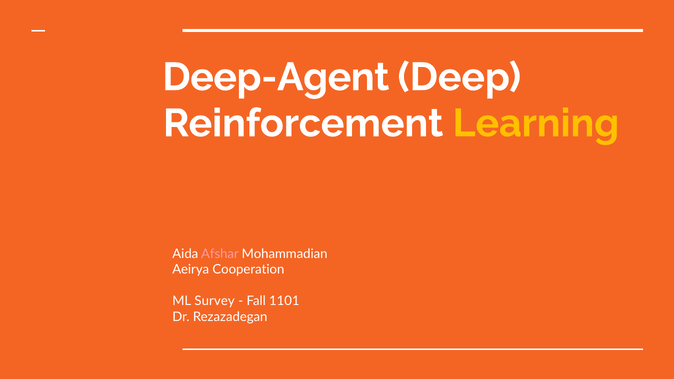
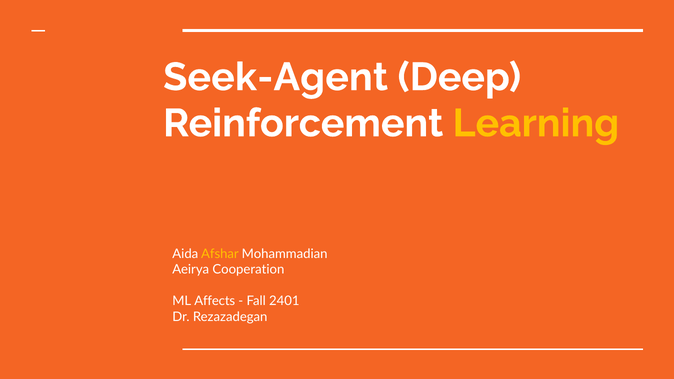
Deep-Agent: Deep-Agent -> Seek-Agent
Afshar colour: pink -> yellow
Survey: Survey -> Affects
1101: 1101 -> 2401
